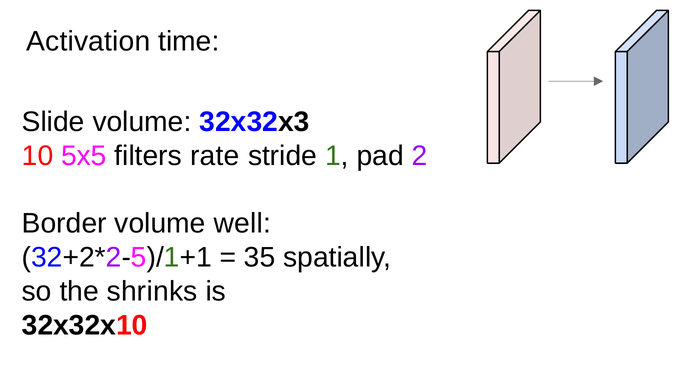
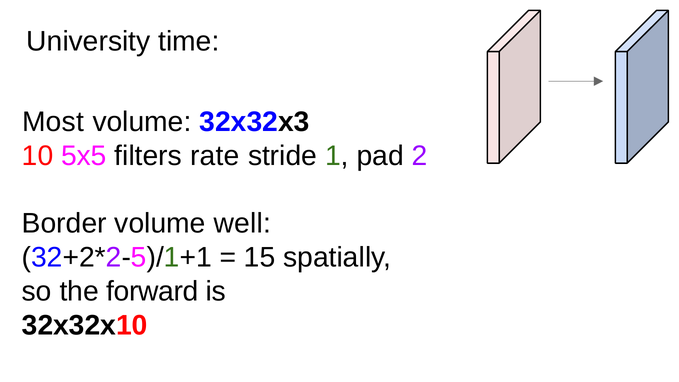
Activation: Activation -> University
Slide: Slide -> Most
35: 35 -> 15
shrinks: shrinks -> forward
